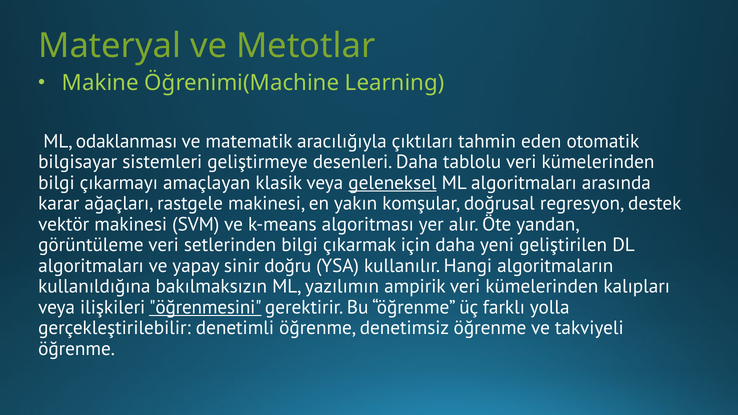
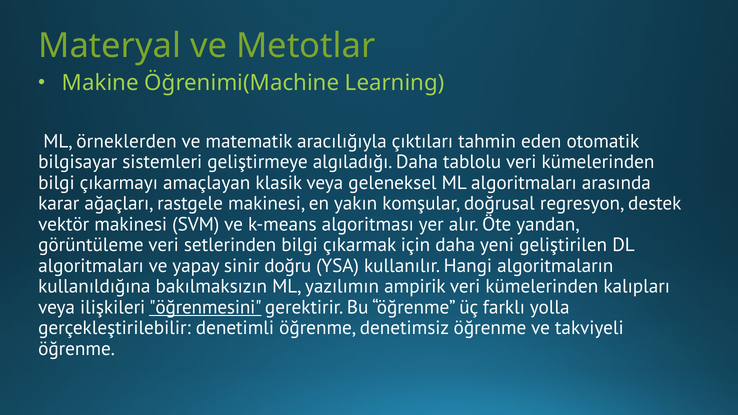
odaklanması: odaklanması -> örneklerden
desenleri: desenleri -> algıladığı
geleneksel underline: present -> none
